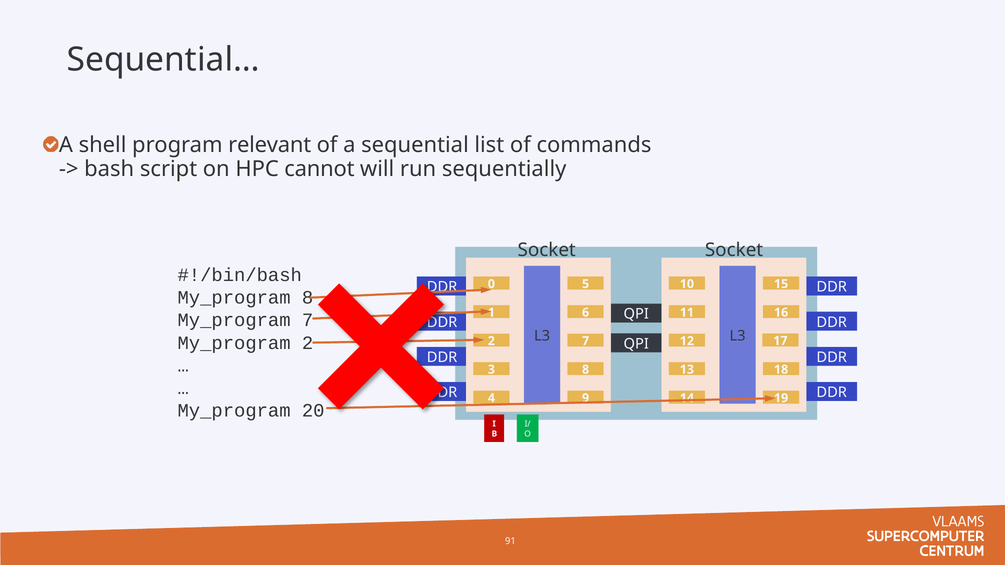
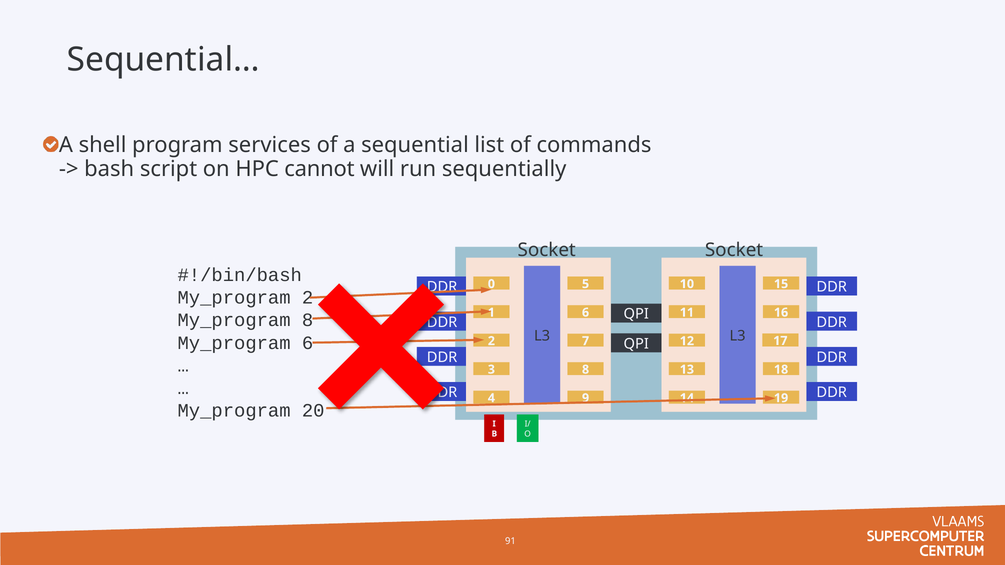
relevant: relevant -> services
My_program 8: 8 -> 2
My_program 7: 7 -> 8
My_program 2: 2 -> 6
